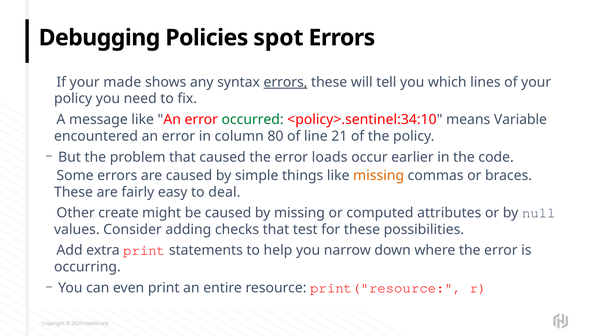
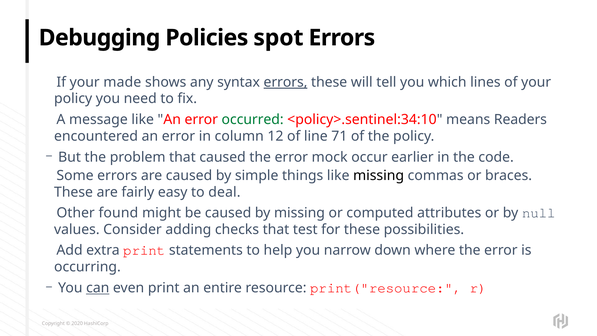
Variable: Variable -> Readers
80: 80 -> 12
21: 21 -> 71
loads: loads -> mock
missing at (379, 175) colour: orange -> black
create: create -> found
can underline: none -> present
